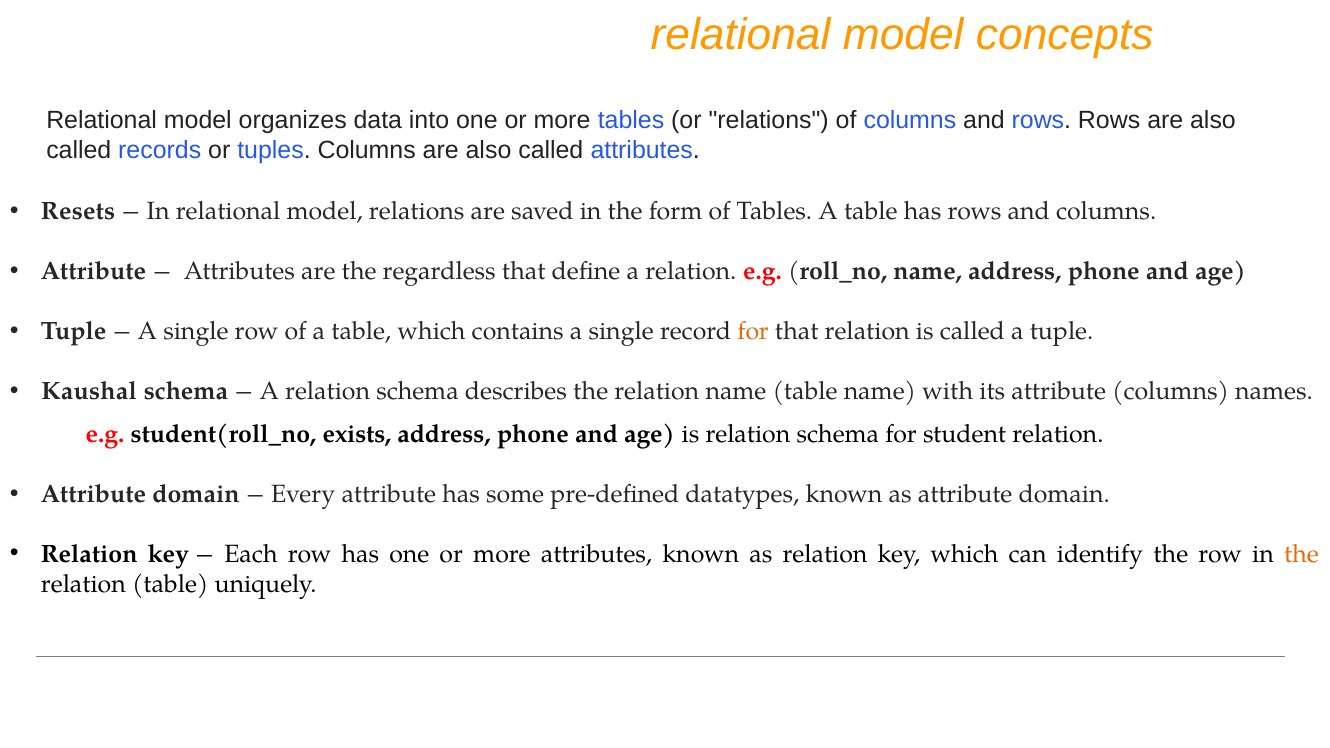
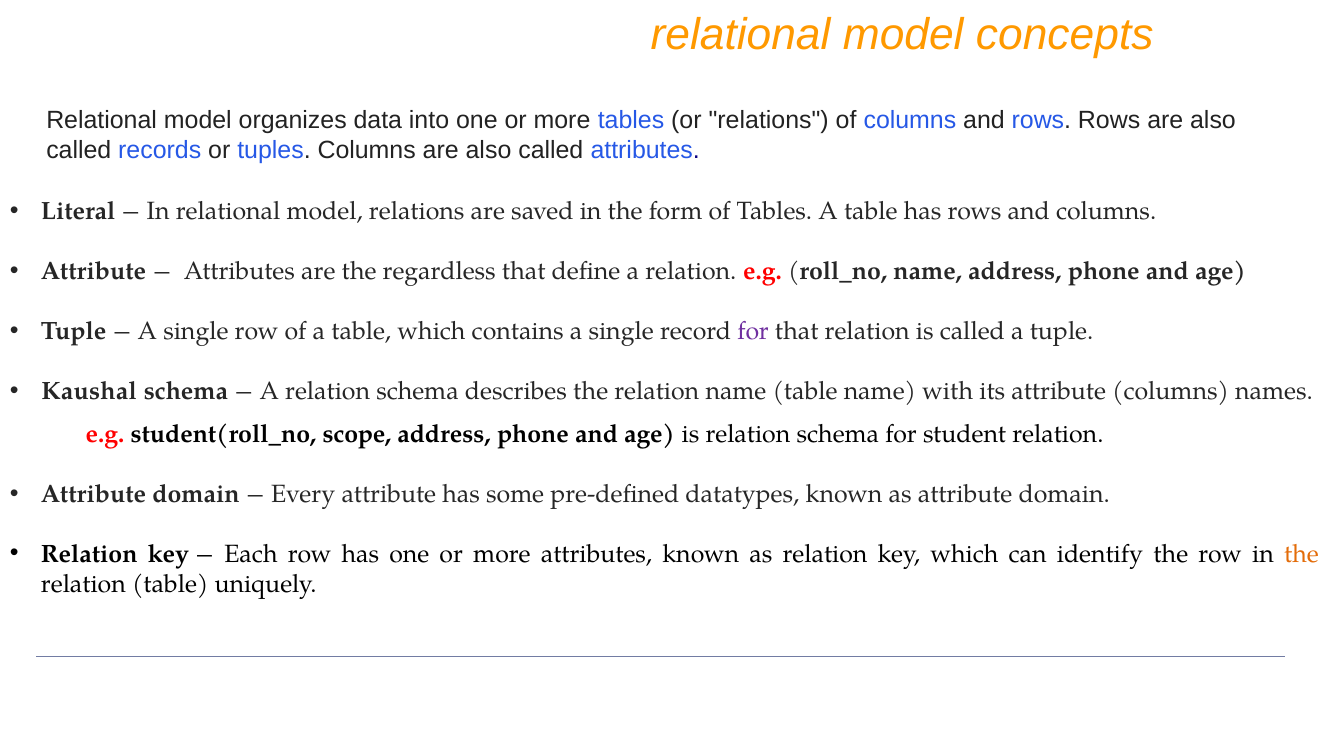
Resets: Resets -> Literal
for at (753, 331) colour: orange -> purple
exists: exists -> scope
